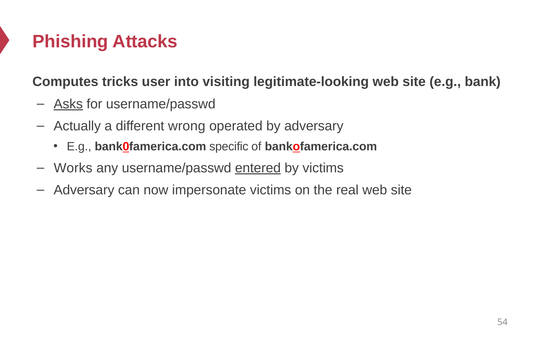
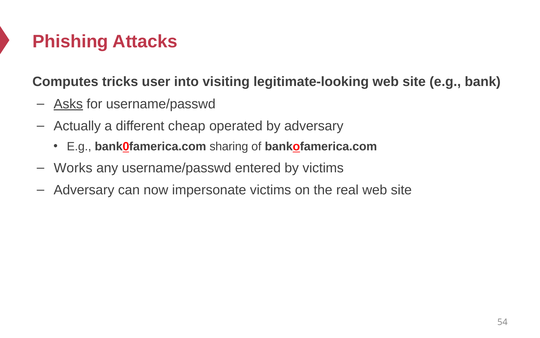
wrong: wrong -> cheap
specific: specific -> sharing
entered underline: present -> none
